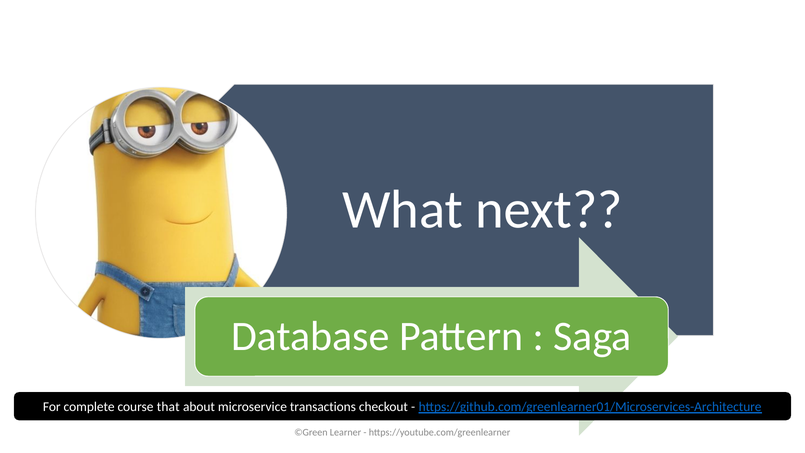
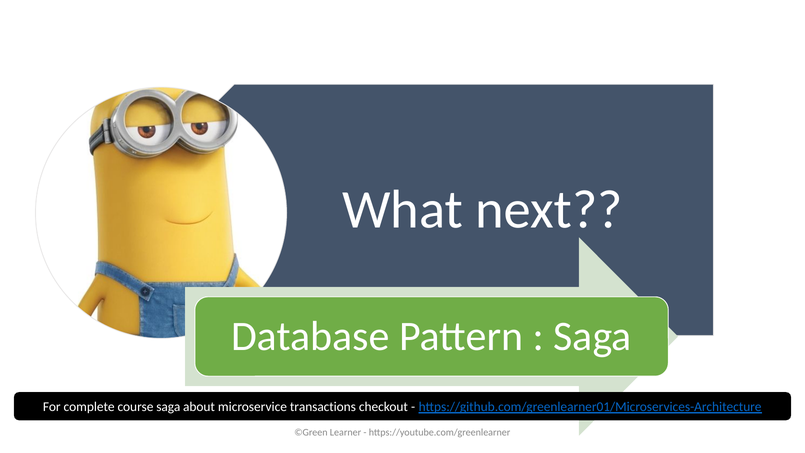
course that: that -> saga
